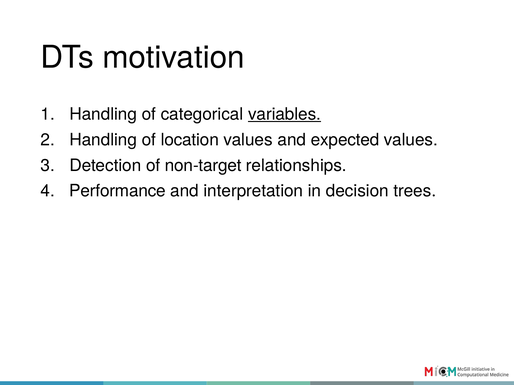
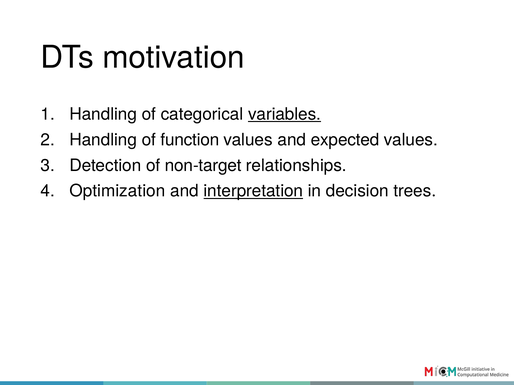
location: location -> function
Performance: Performance -> Optimization
interpretation underline: none -> present
